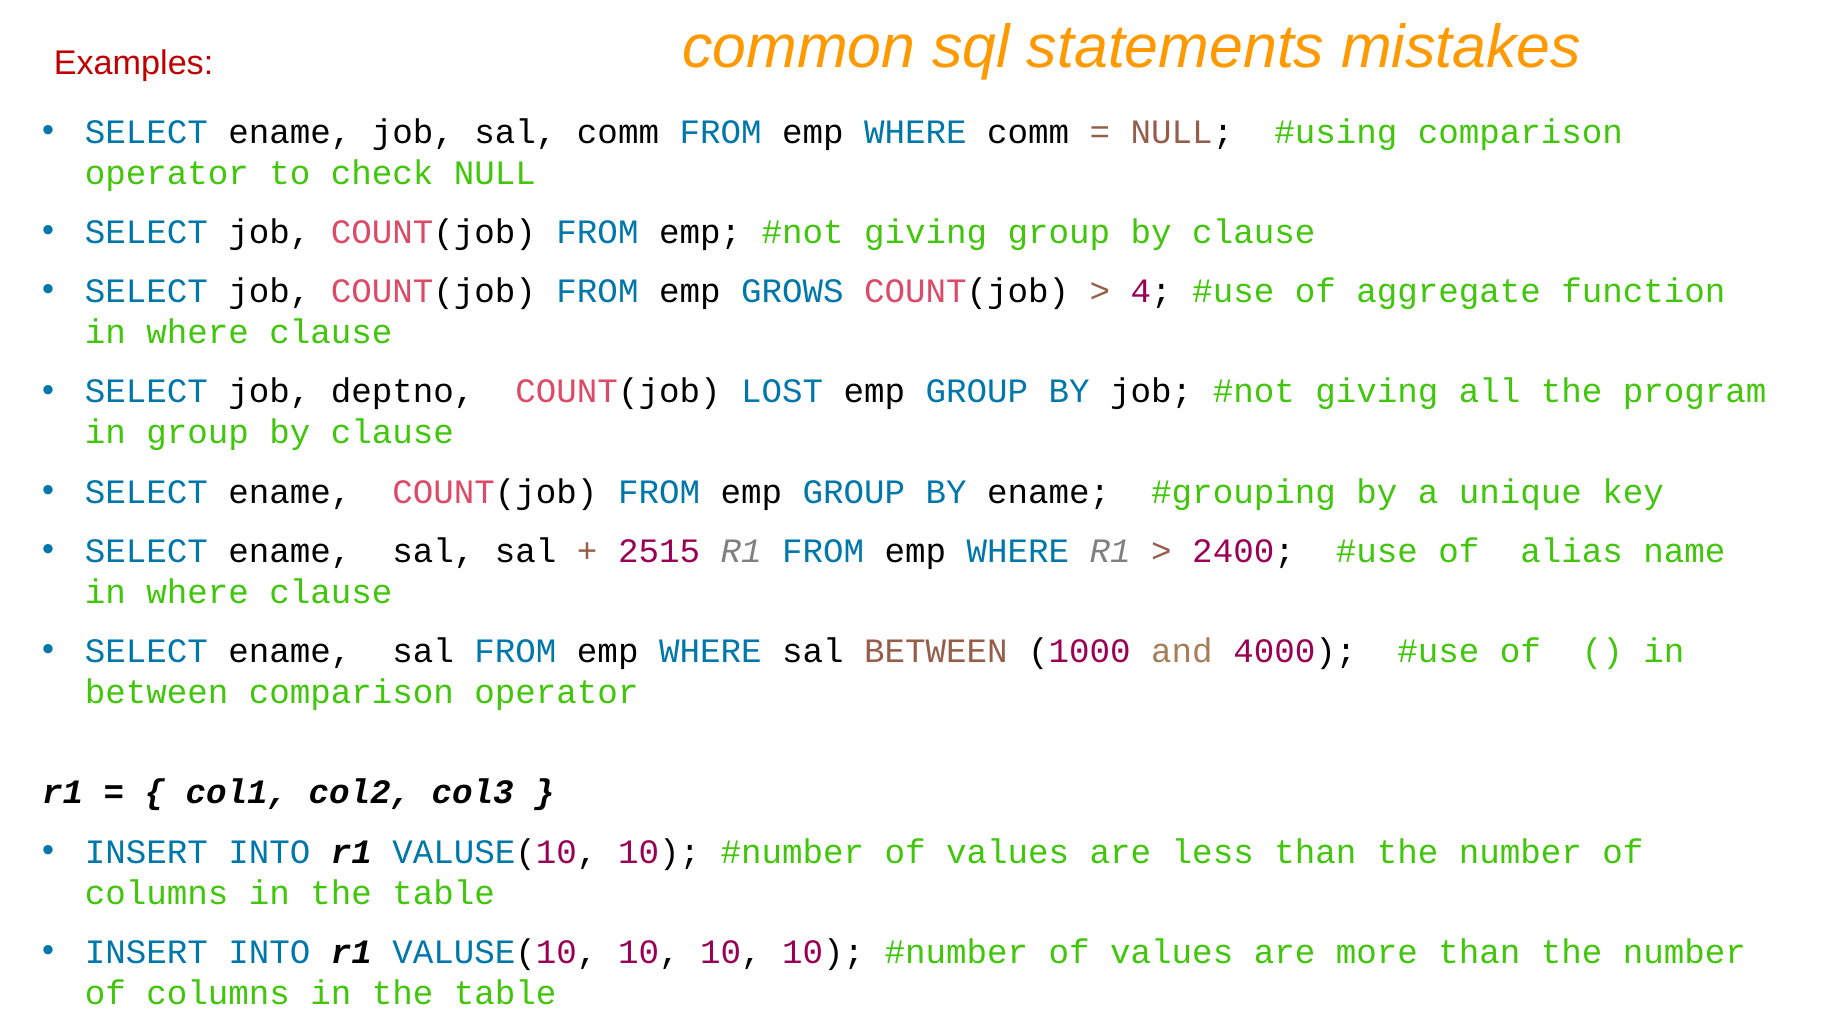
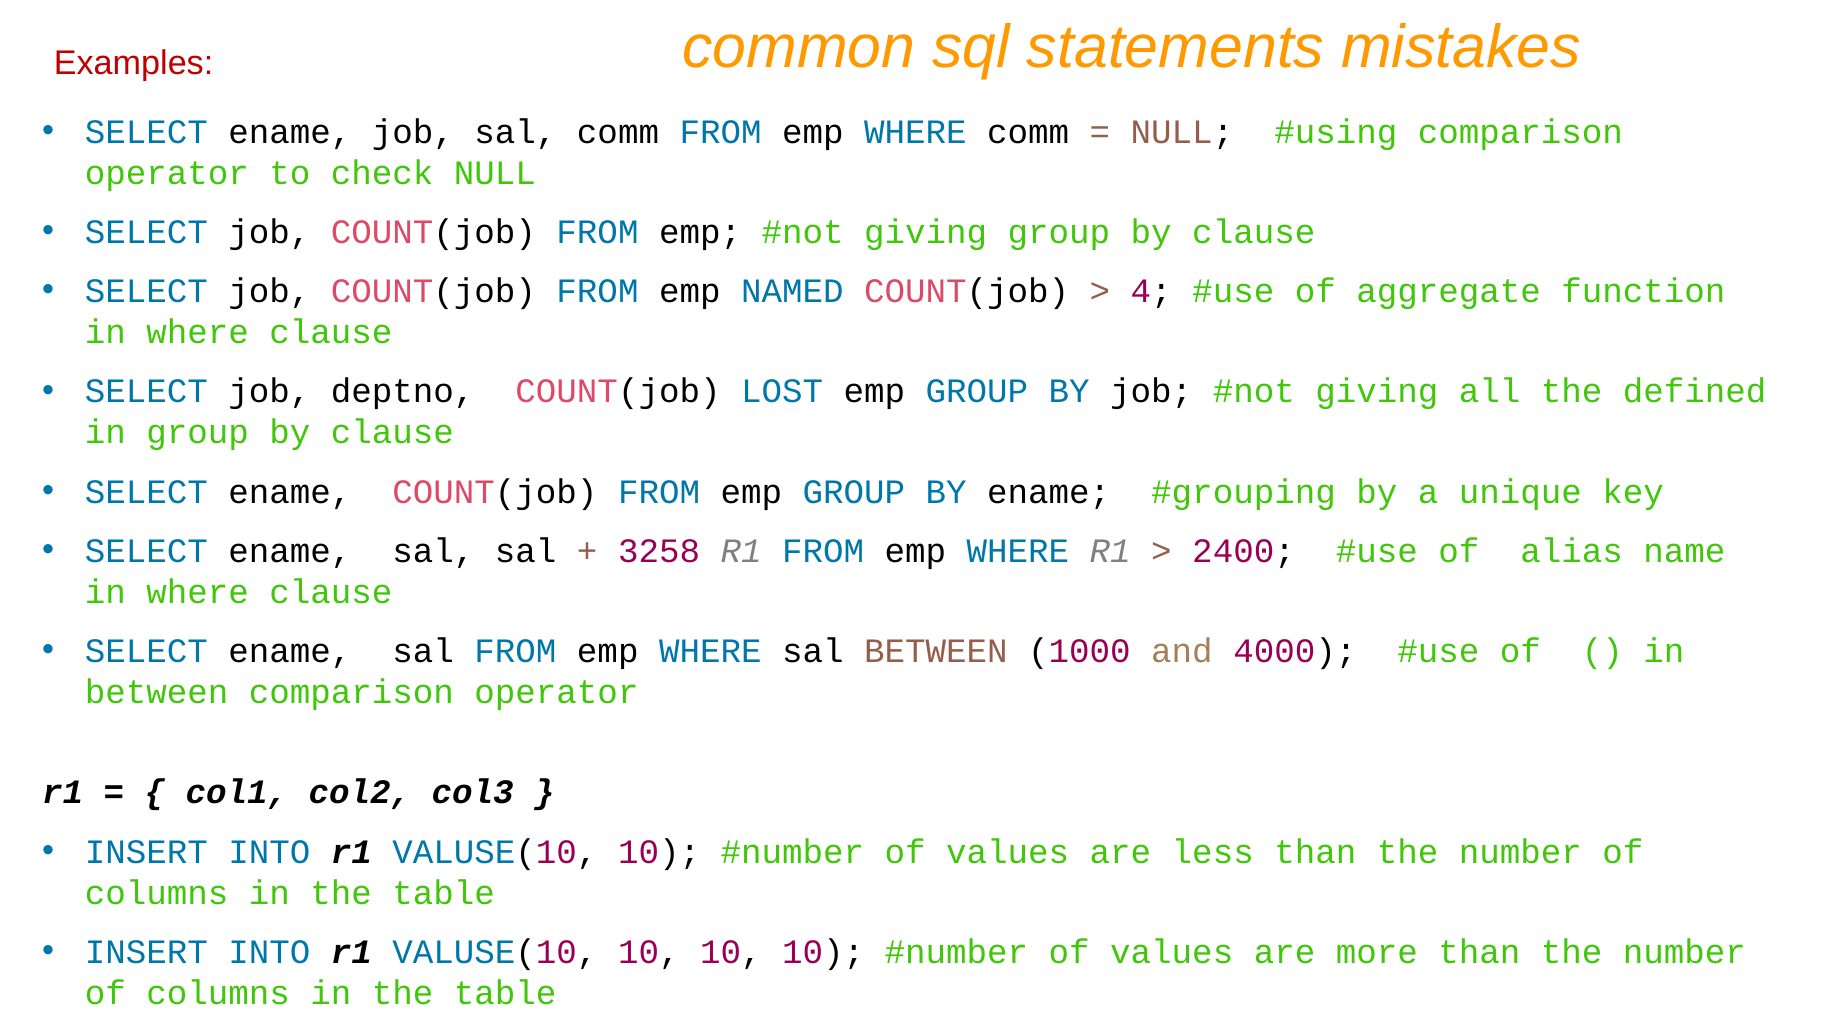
GROWS: GROWS -> NAMED
program: program -> defined
2515: 2515 -> 3258
